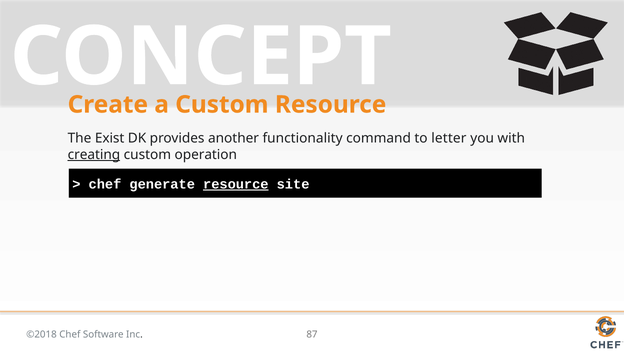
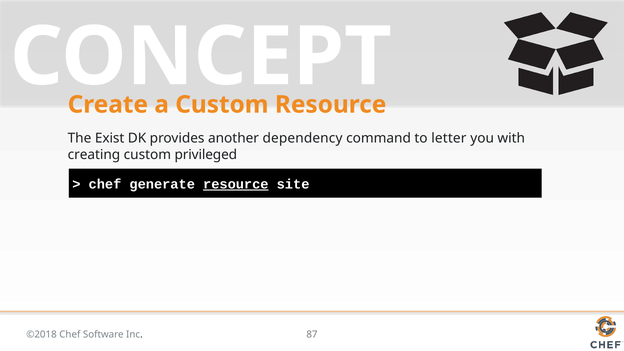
functionality: functionality -> dependency
creating underline: present -> none
operation: operation -> privileged
